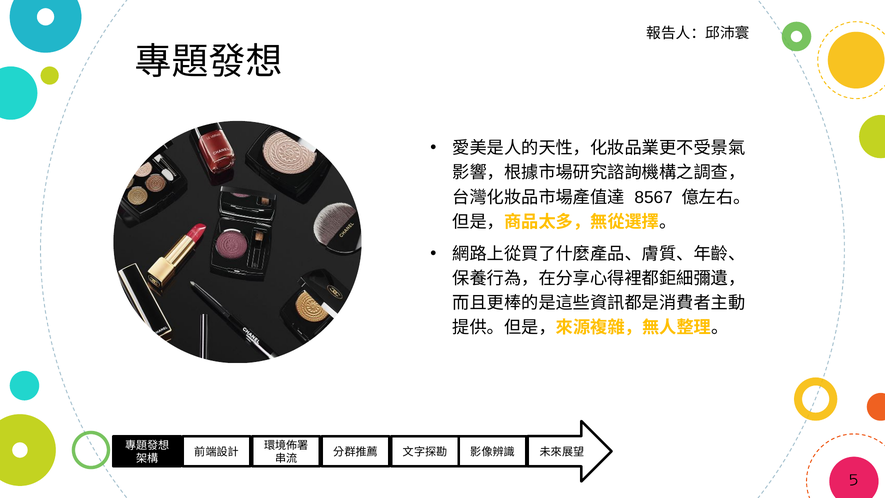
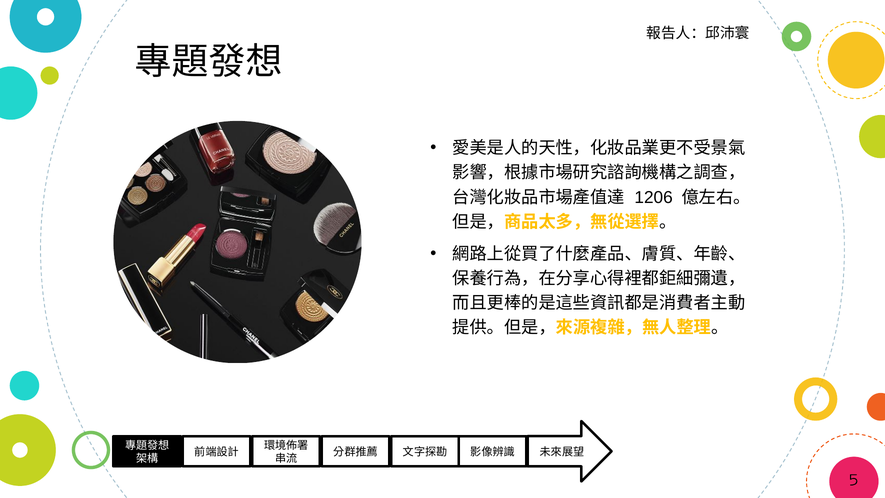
8567: 8567 -> 1206
